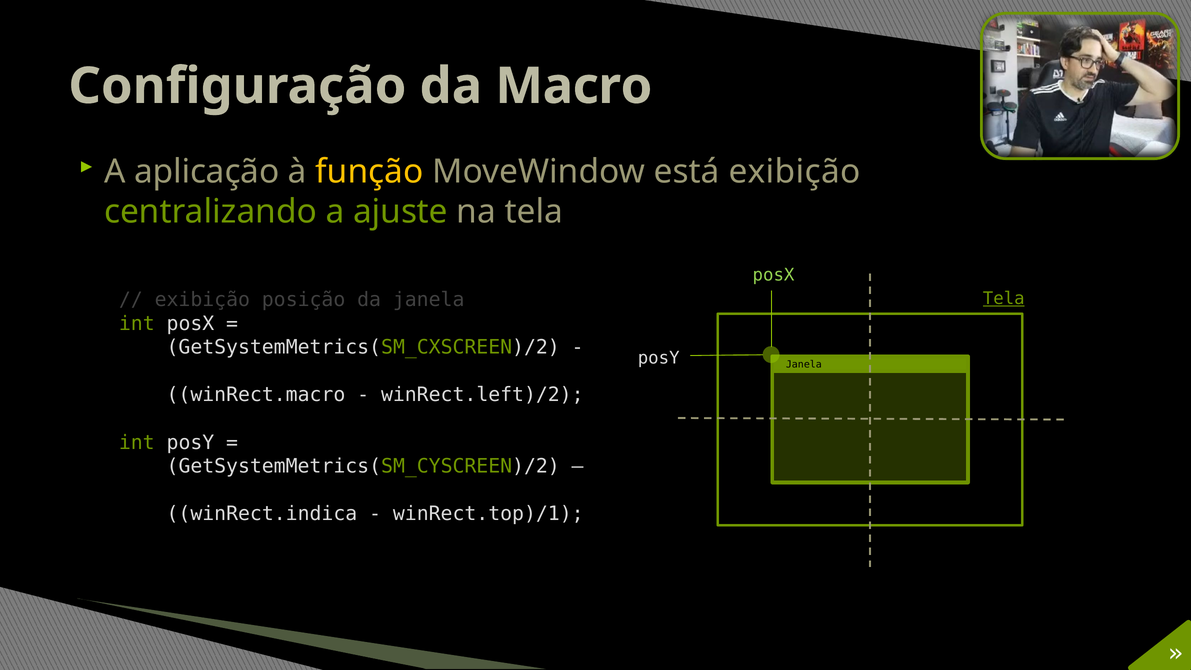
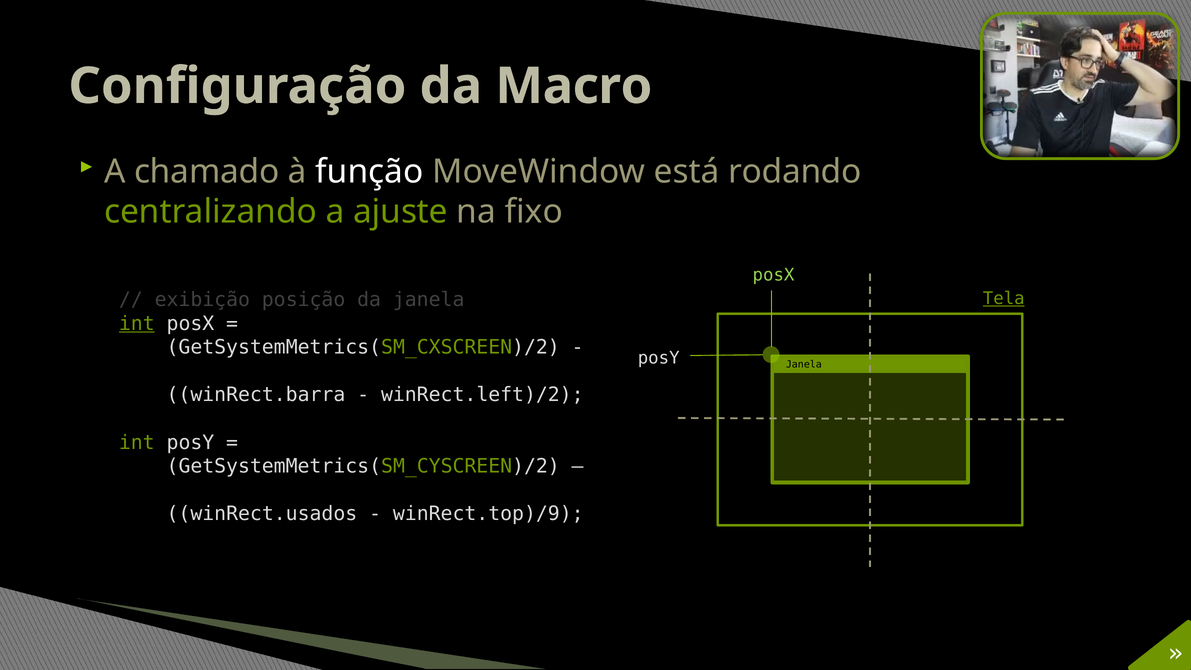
aplicação: aplicação -> chamado
função colour: yellow -> white
está exibição: exibição -> rodando
na tela: tela -> fixo
int at (137, 323) underline: none -> present
winRect.macro: winRect.macro -> winRect.barra
winRect.indica: winRect.indica -> winRect.usados
winRect.top)/1: winRect.top)/1 -> winRect.top)/9
